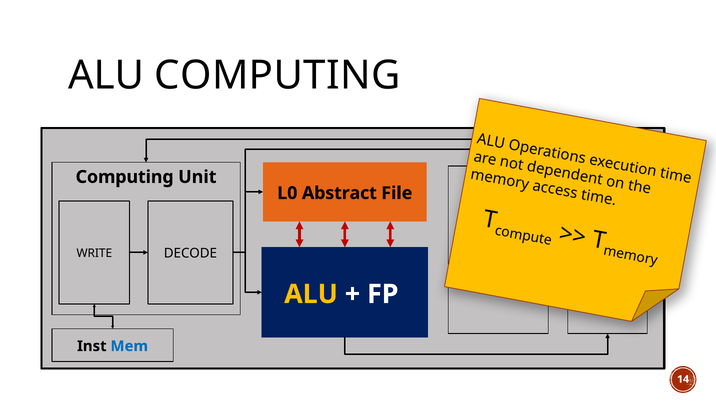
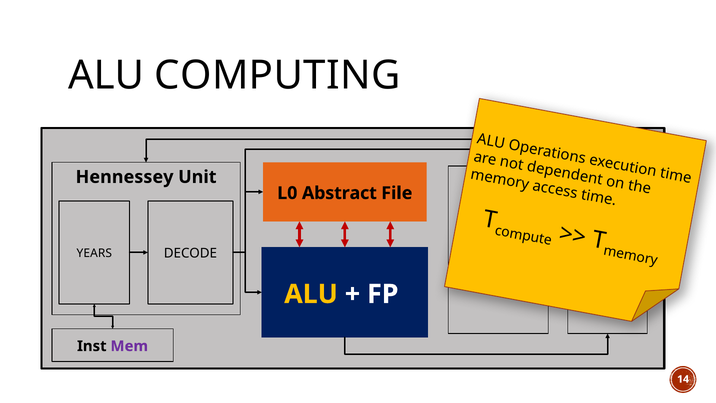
Computing at (125, 177): Computing -> Hennessey
WRITE at (94, 253): WRITE -> YEARS
Mem colour: blue -> purple
